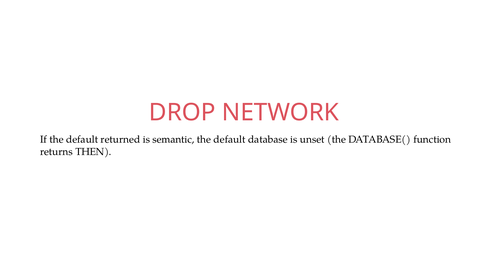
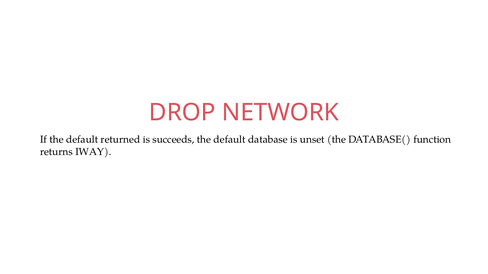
semantic: semantic -> succeeds
THEN: THEN -> IWAY
